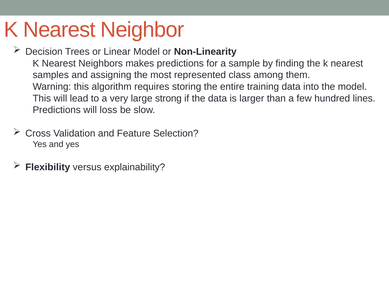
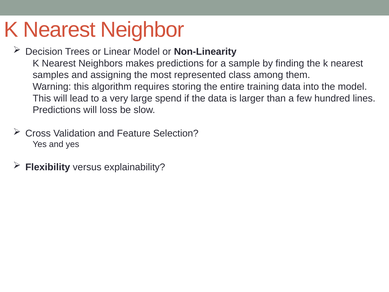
strong: strong -> spend
